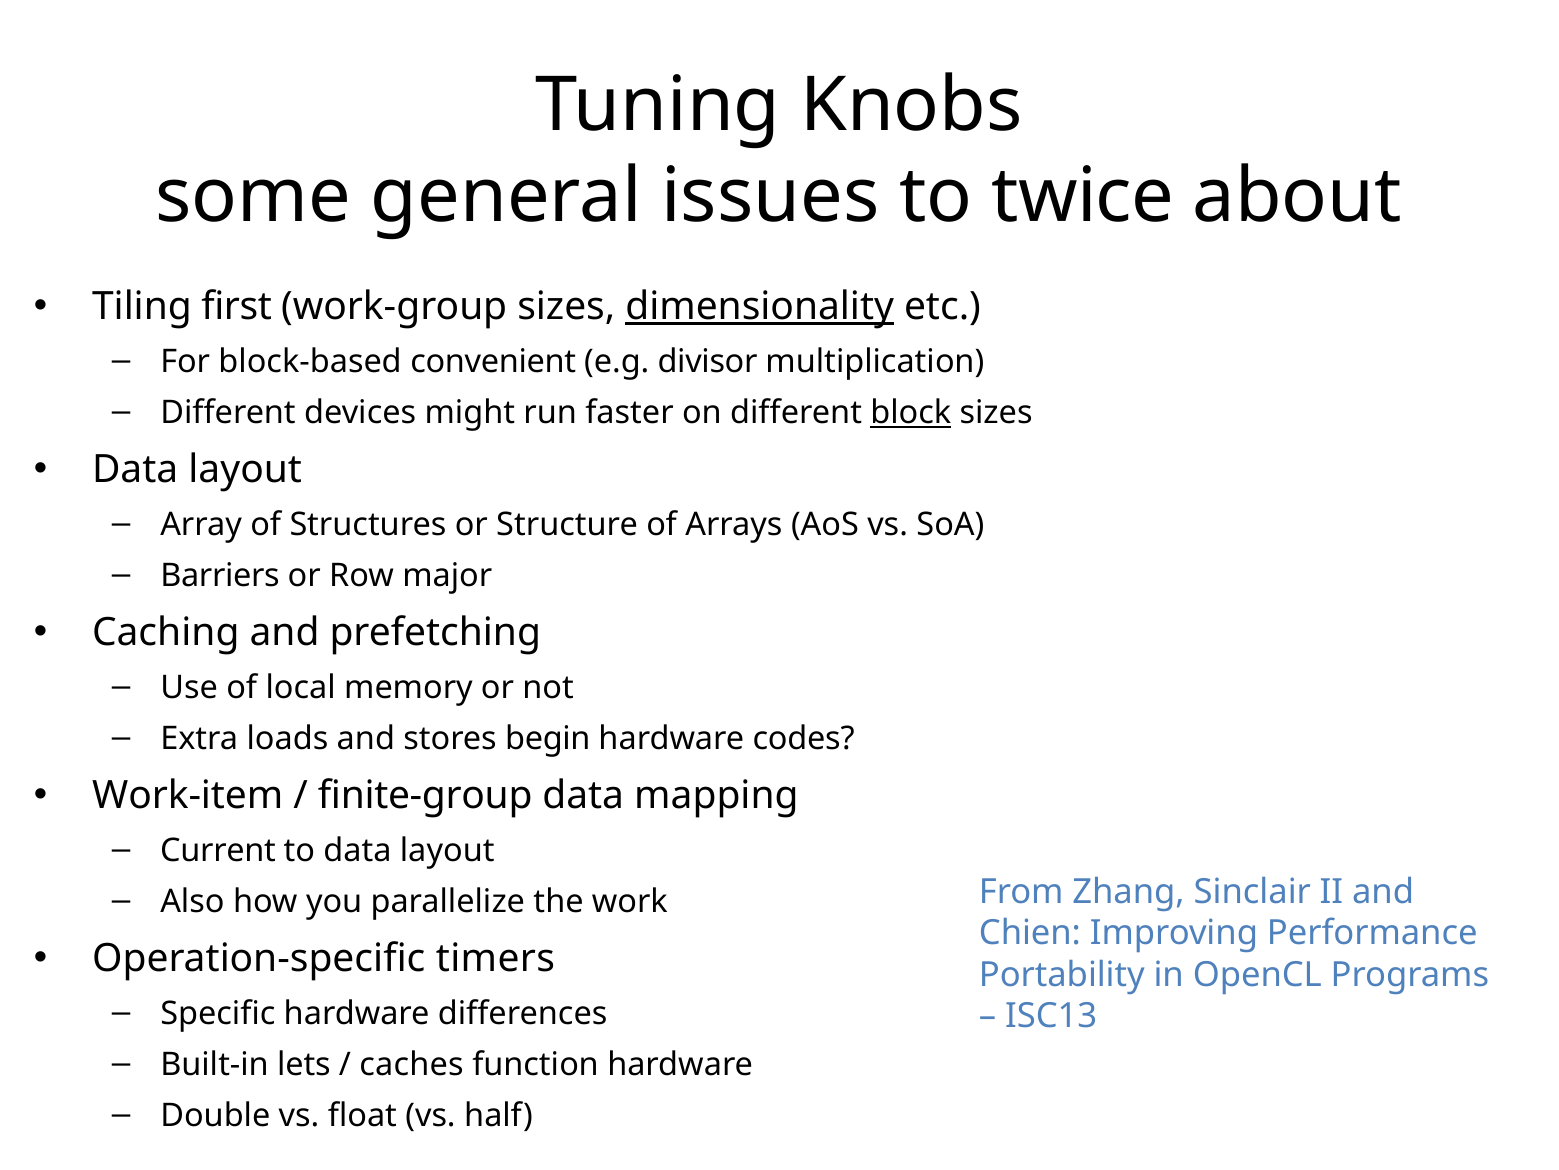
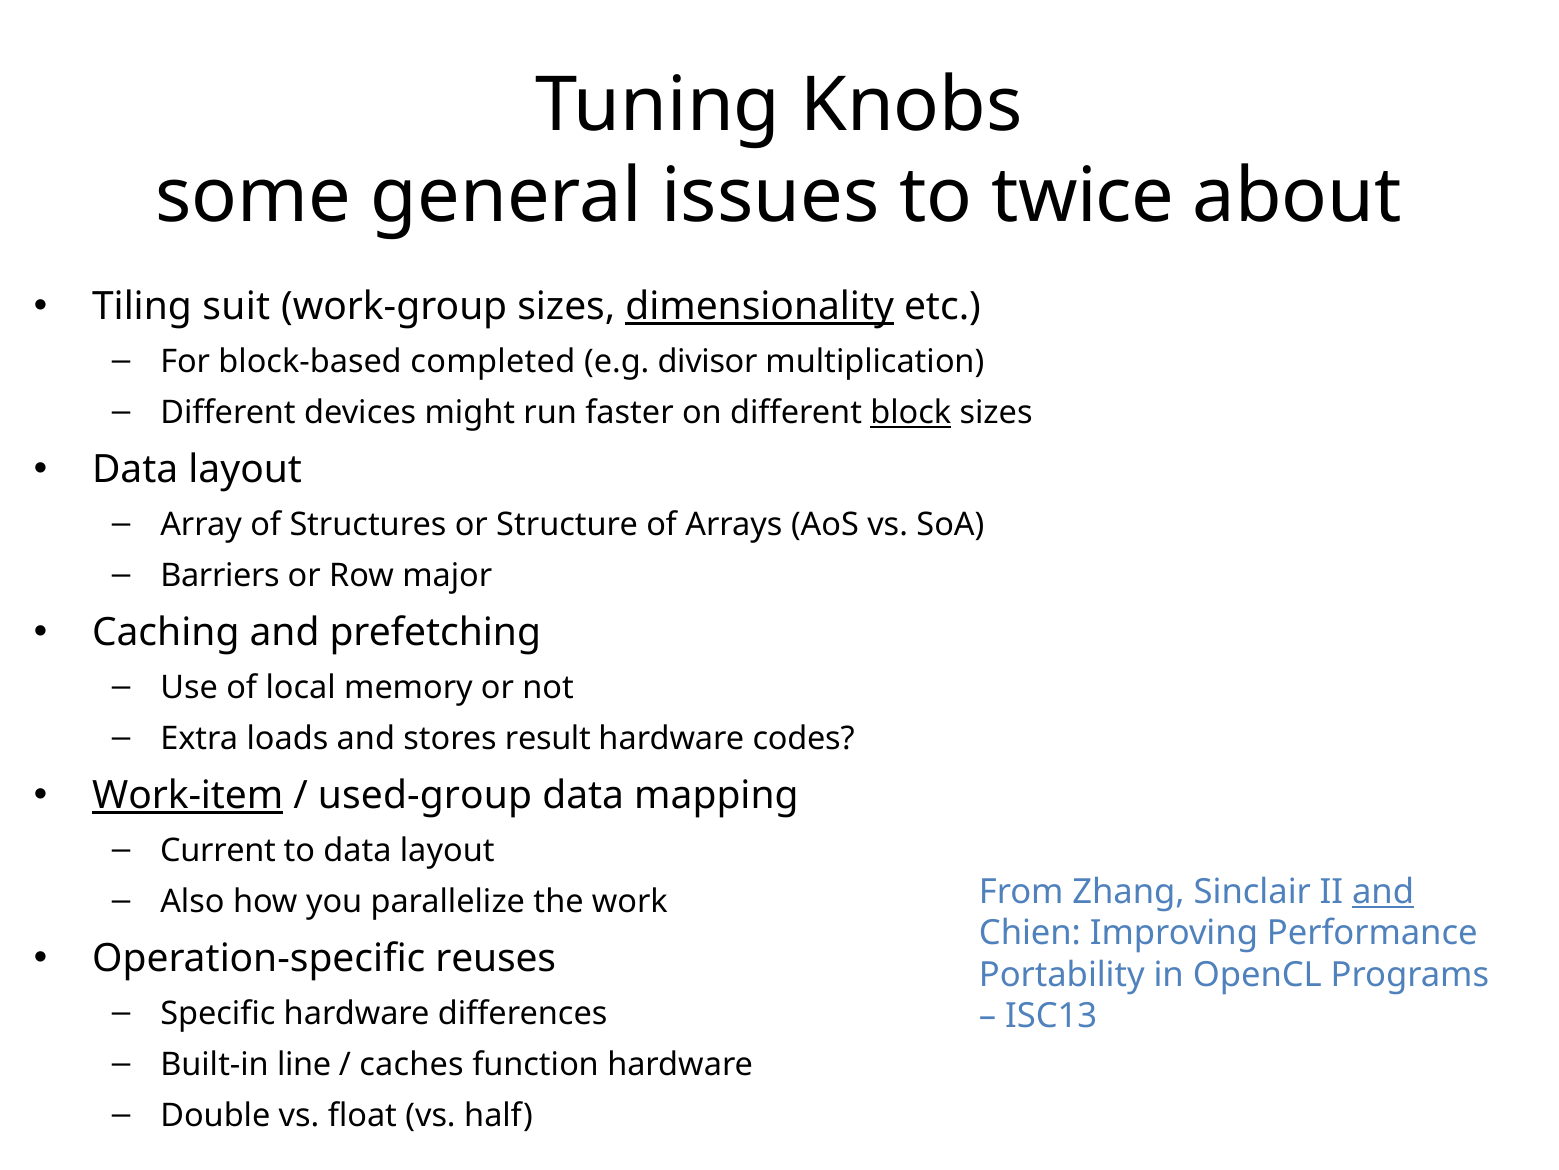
first: first -> suit
convenient: convenient -> completed
begin: begin -> result
Work-item underline: none -> present
finite-group: finite-group -> used-group
and at (1383, 891) underline: none -> present
timers: timers -> reuses
lets: lets -> line
